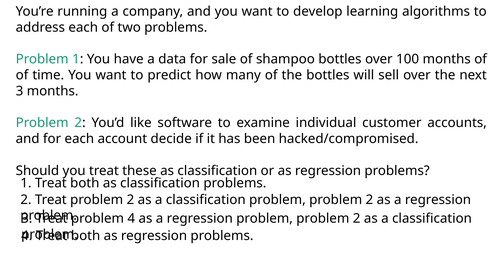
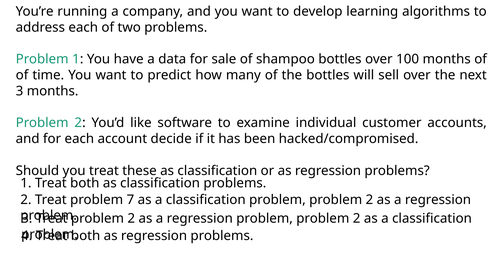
Treat problem 2: 2 -> 7
4 at (131, 219): 4 -> 2
